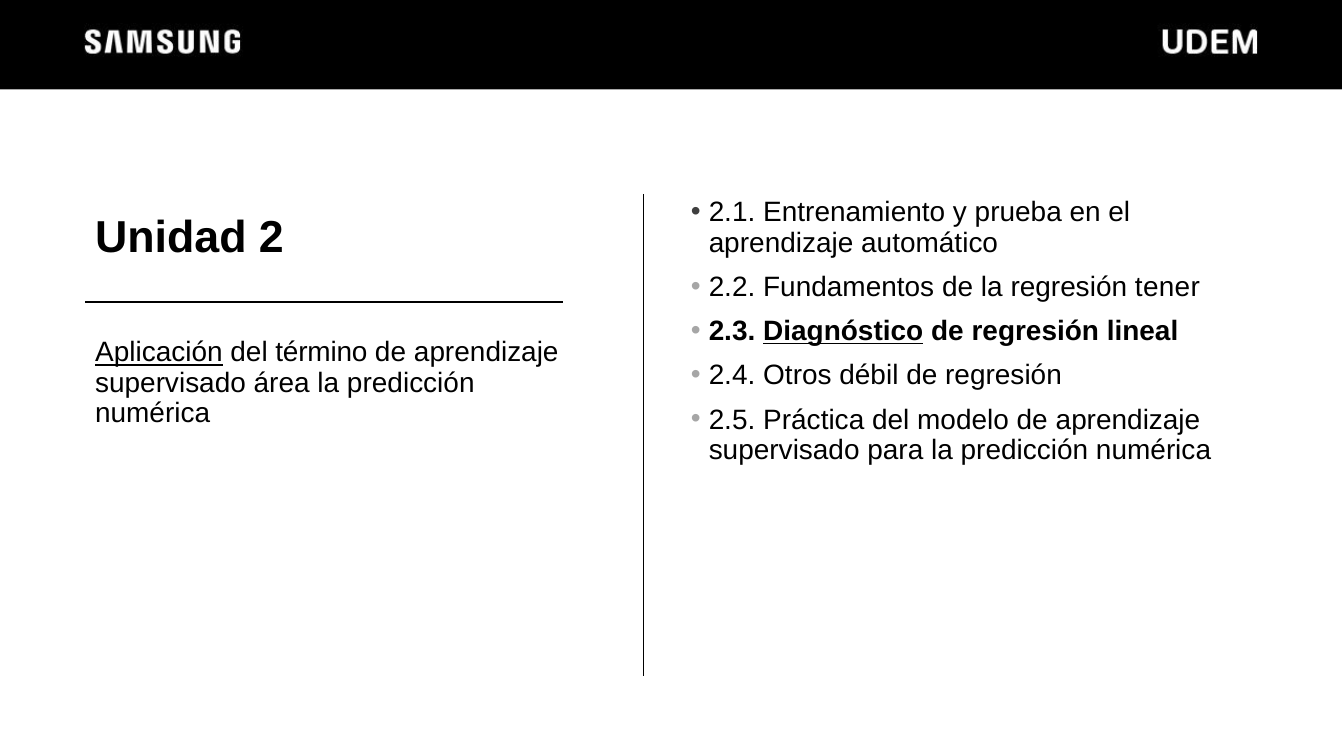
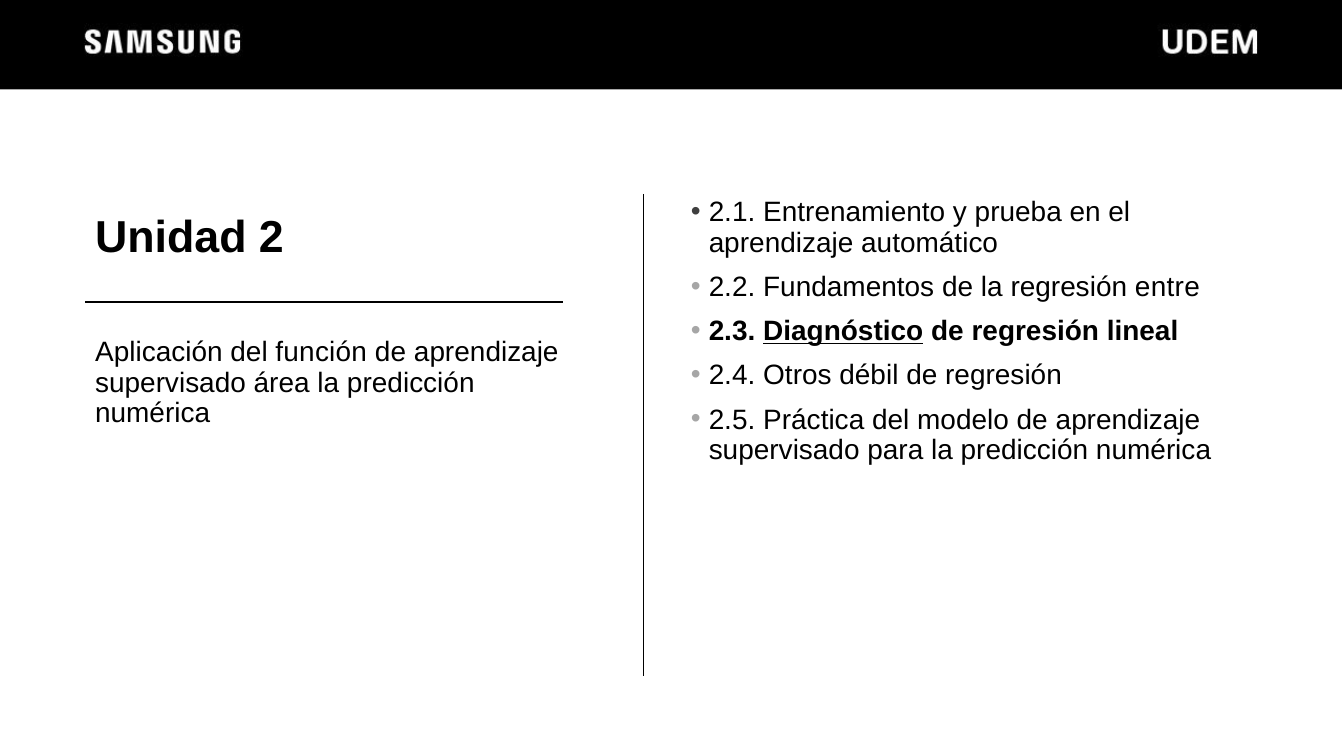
tener: tener -> entre
Aplicación underline: present -> none
término: término -> función
